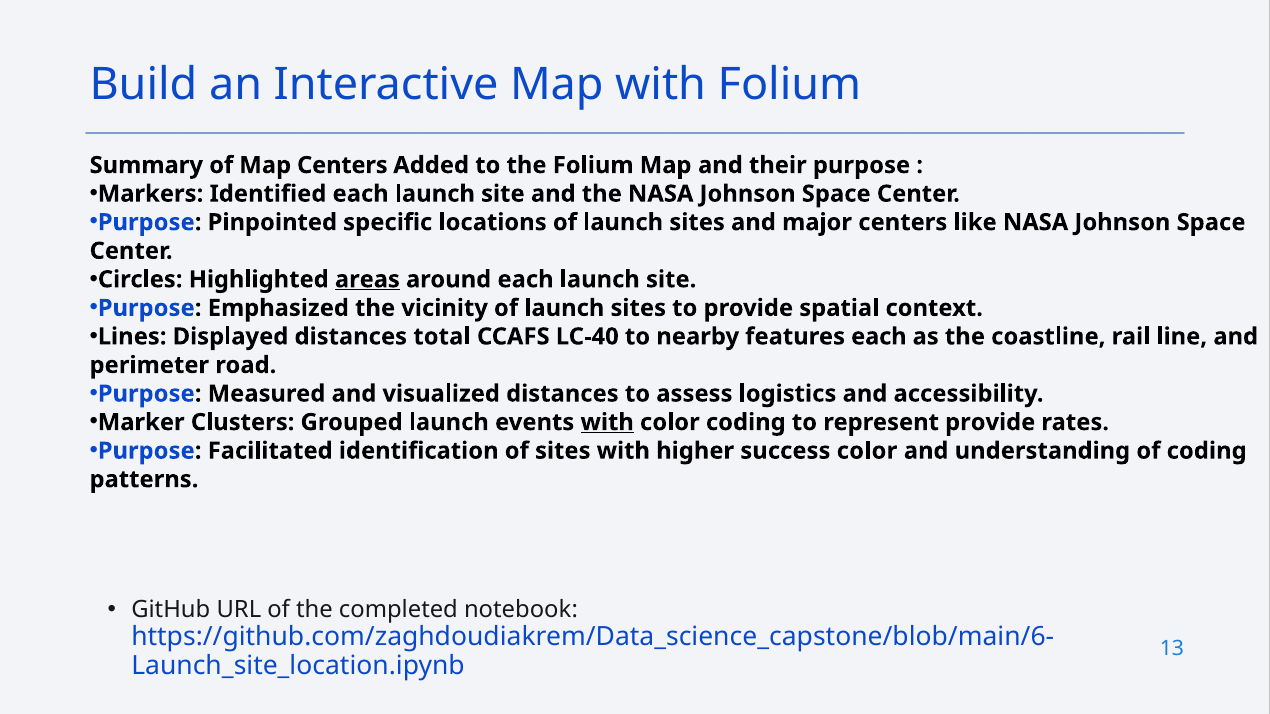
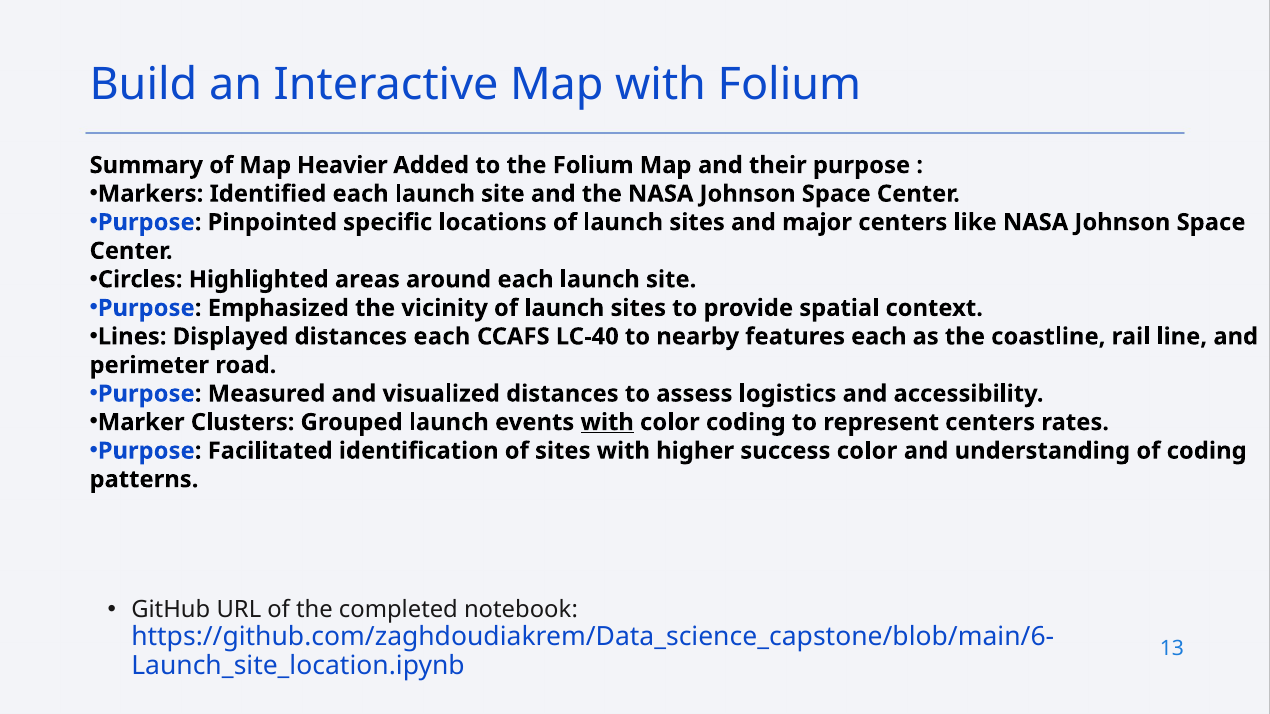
Map Centers: Centers -> Heavier
areas underline: present -> none
distances total: total -> each
represent provide: provide -> centers
